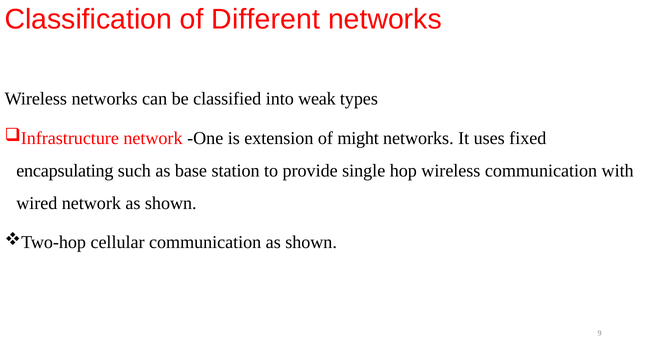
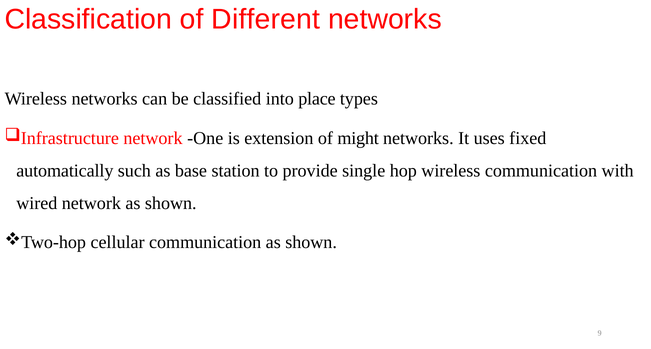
weak: weak -> place
encapsulating: encapsulating -> automatically
